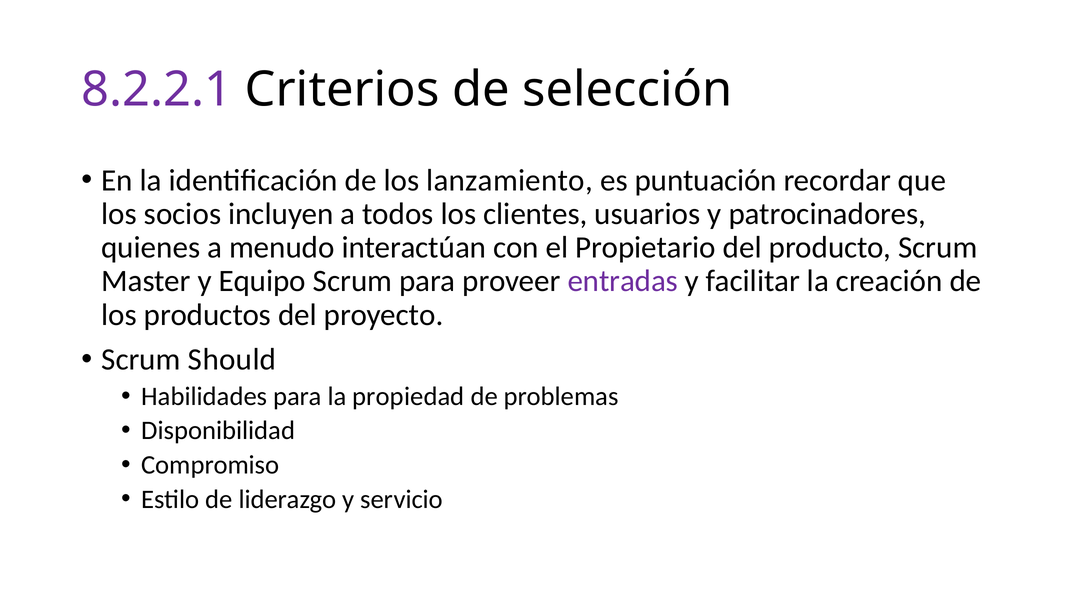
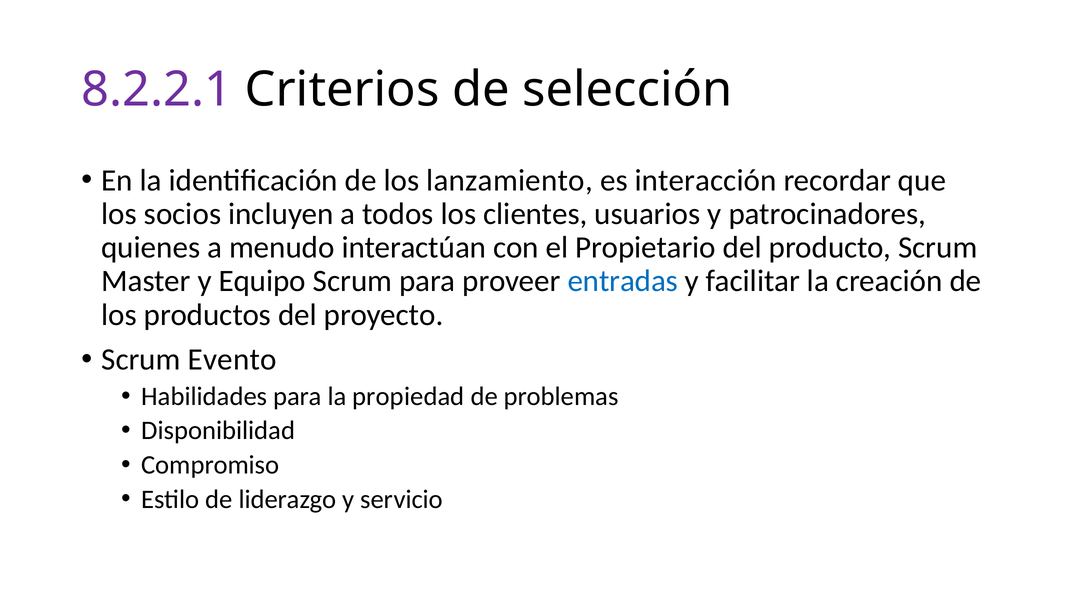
puntuación: puntuación -> interacción
entradas colour: purple -> blue
Should: Should -> Evento
